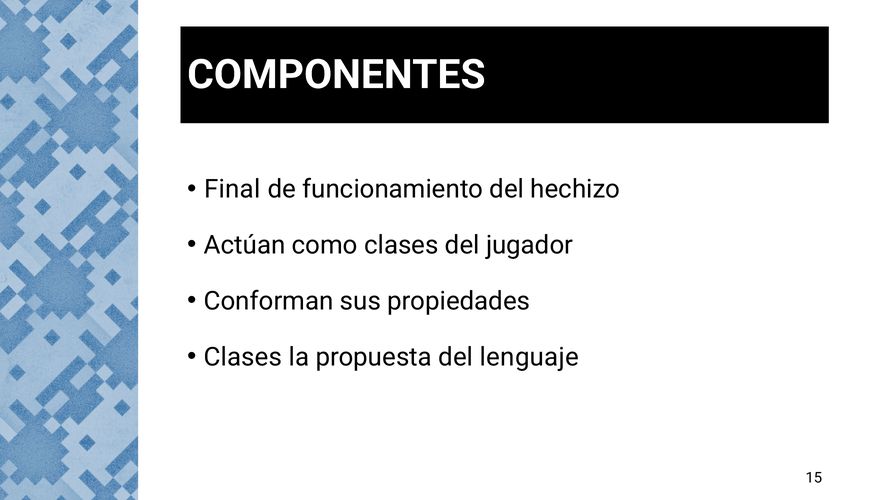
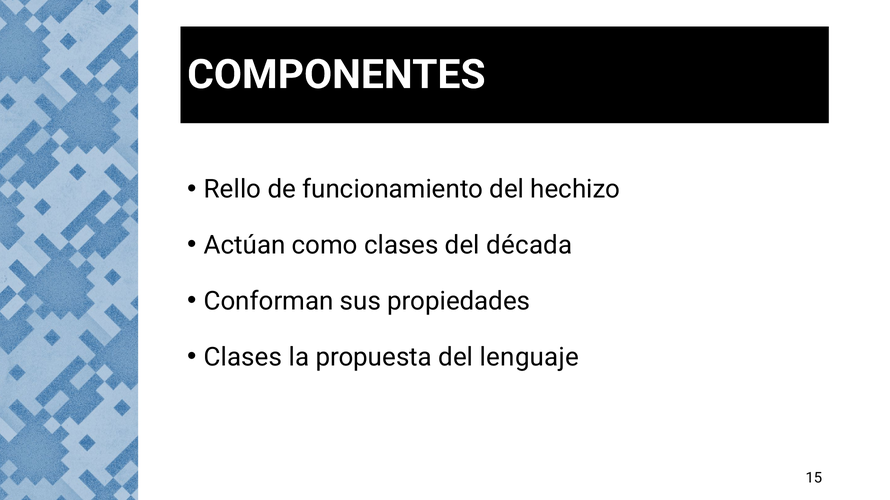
Final: Final -> Rello
jugador: jugador -> década
